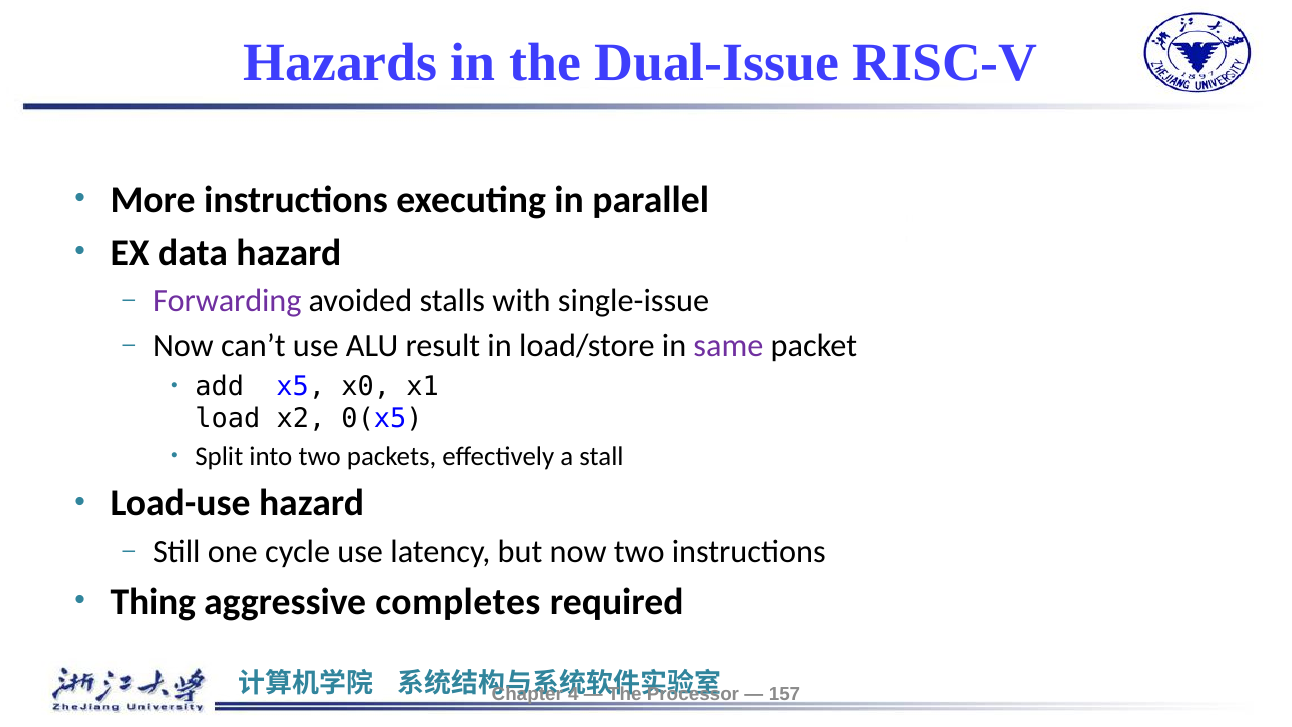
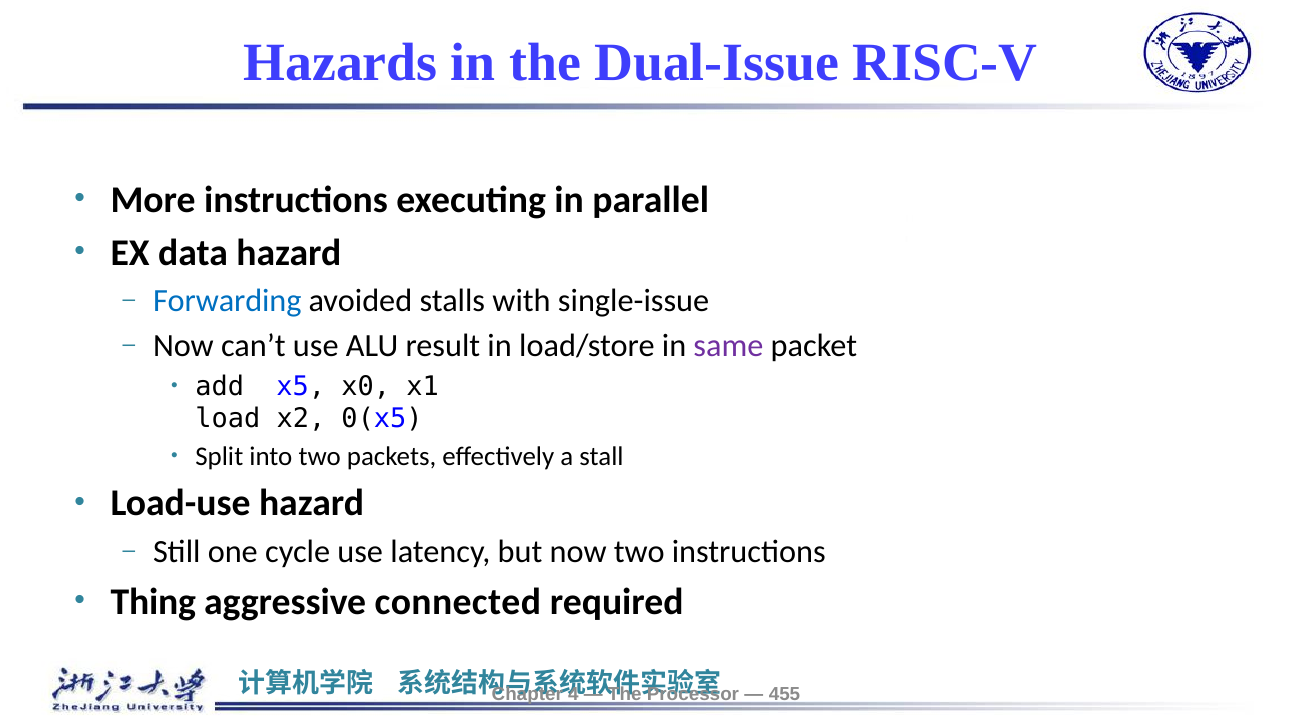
Forwarding colour: purple -> blue
completes: completes -> connected
157: 157 -> 455
